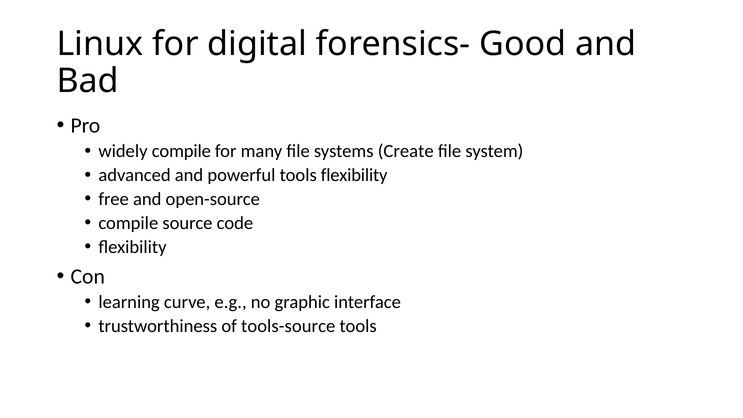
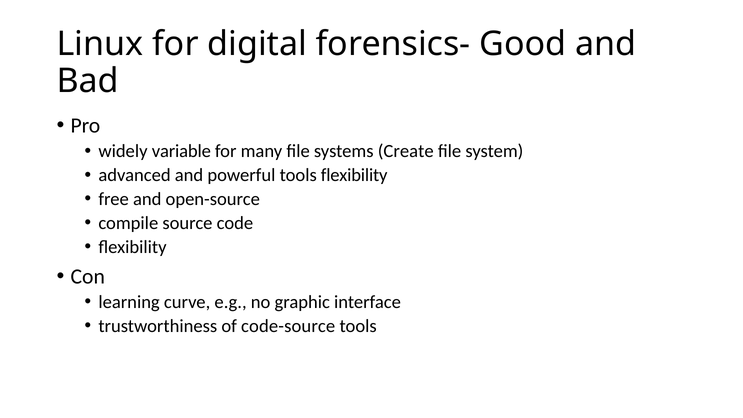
widely compile: compile -> variable
tools-source: tools-source -> code-source
